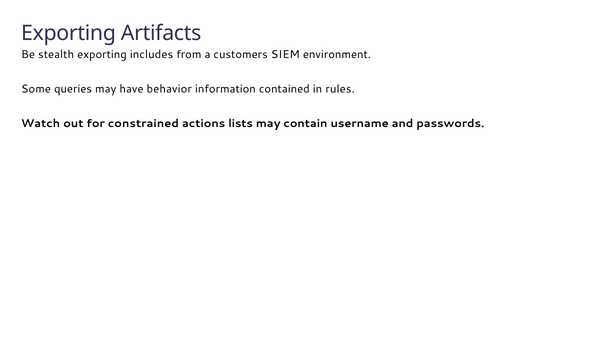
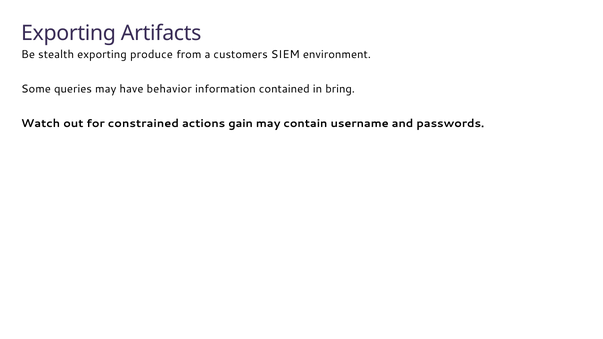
includes: includes -> produce
rules: rules -> bring
lists: lists -> gain
